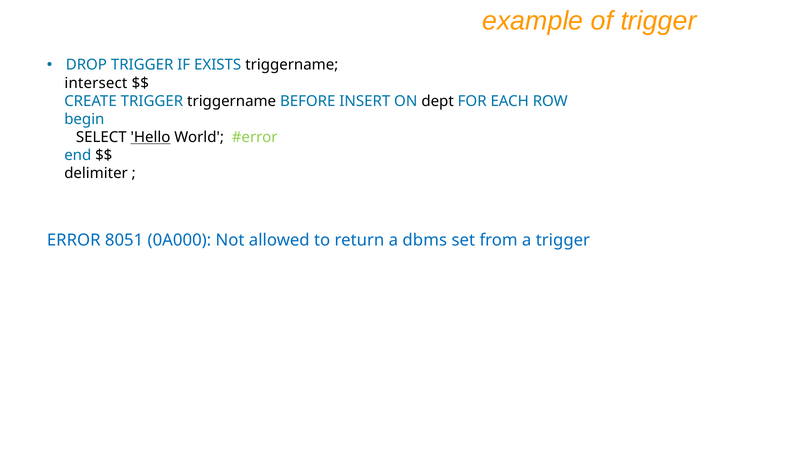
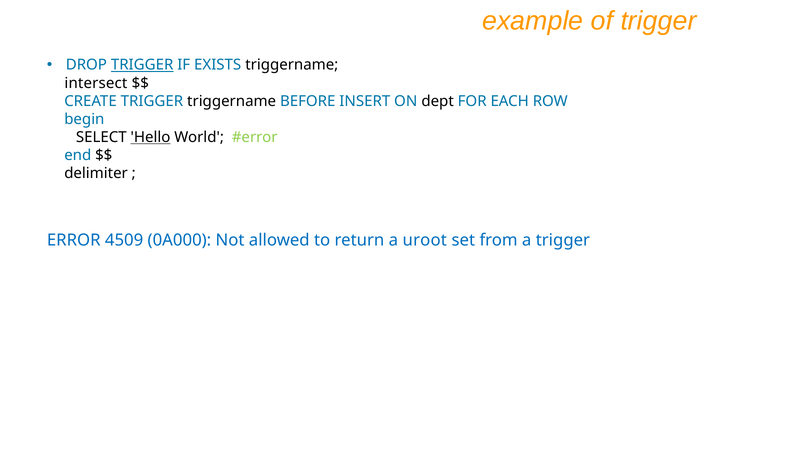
TRIGGER at (142, 65) underline: none -> present
8051: 8051 -> 4509
dbms: dbms -> uroot
